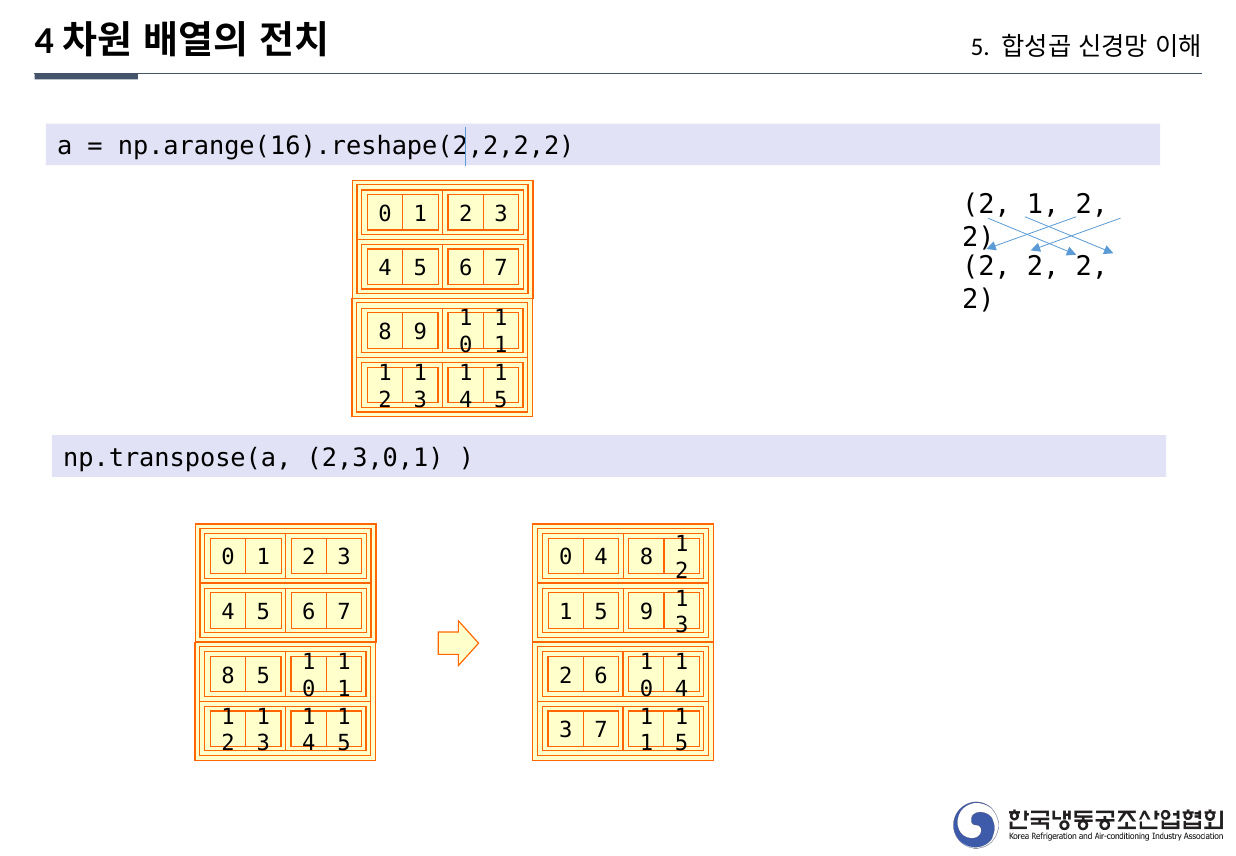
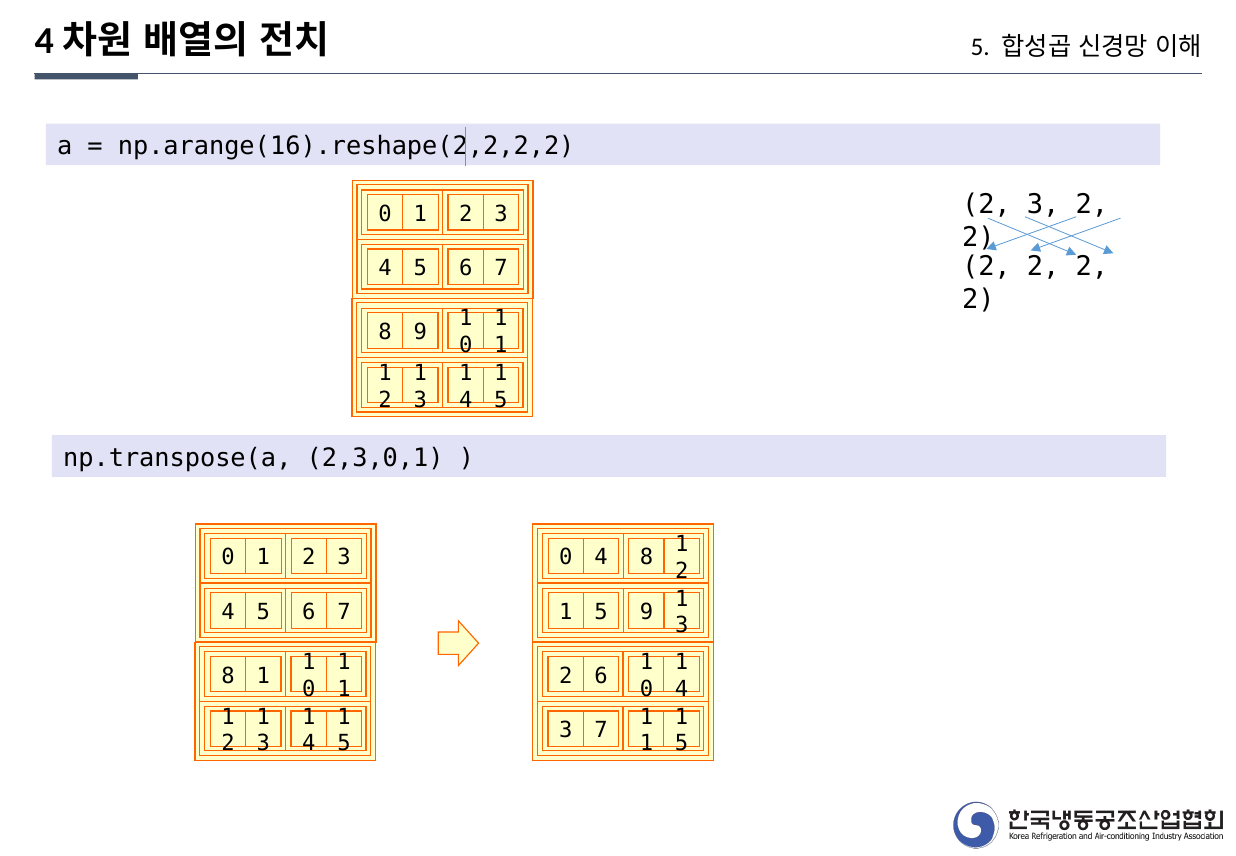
1 at (1043, 205): 1 -> 3
5 at (263, 675): 5 -> 1
